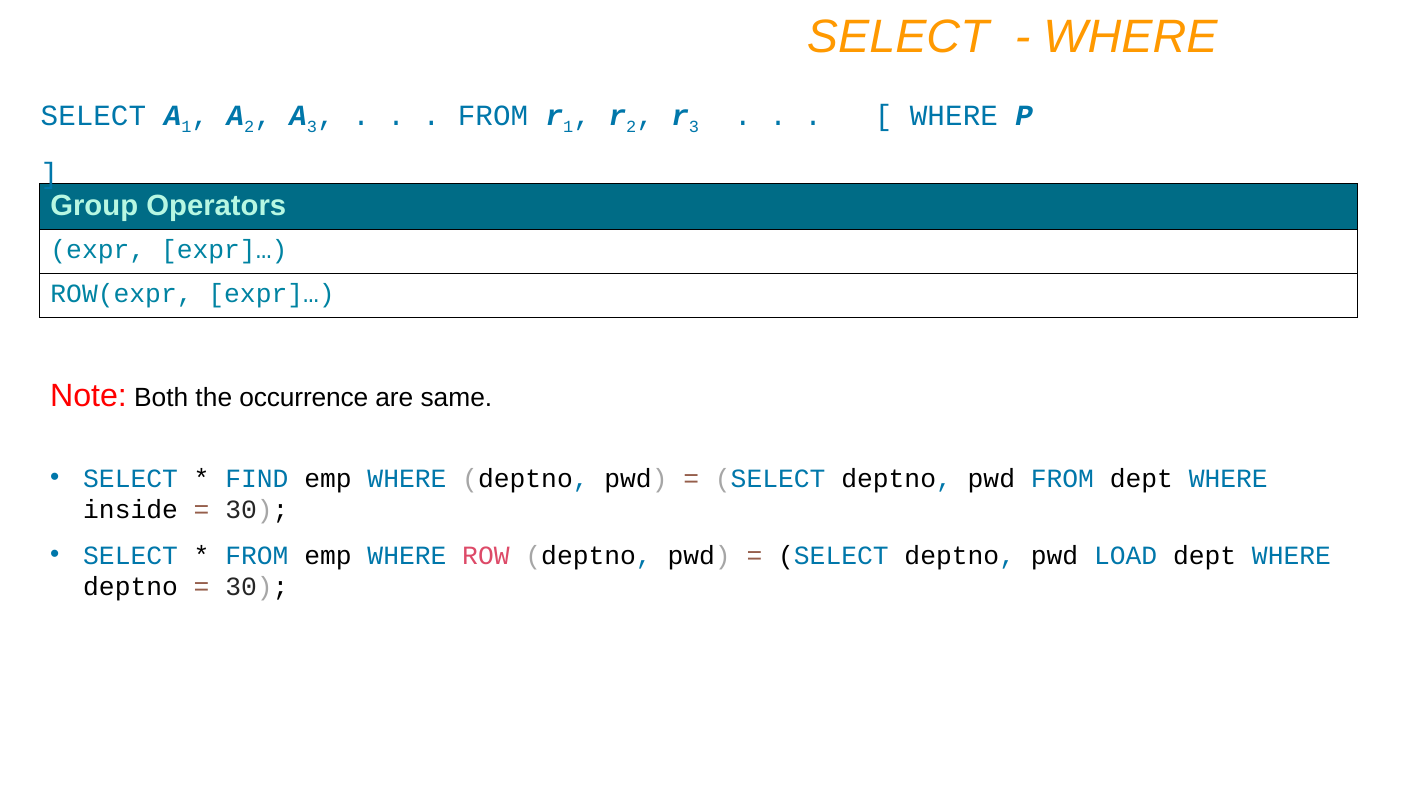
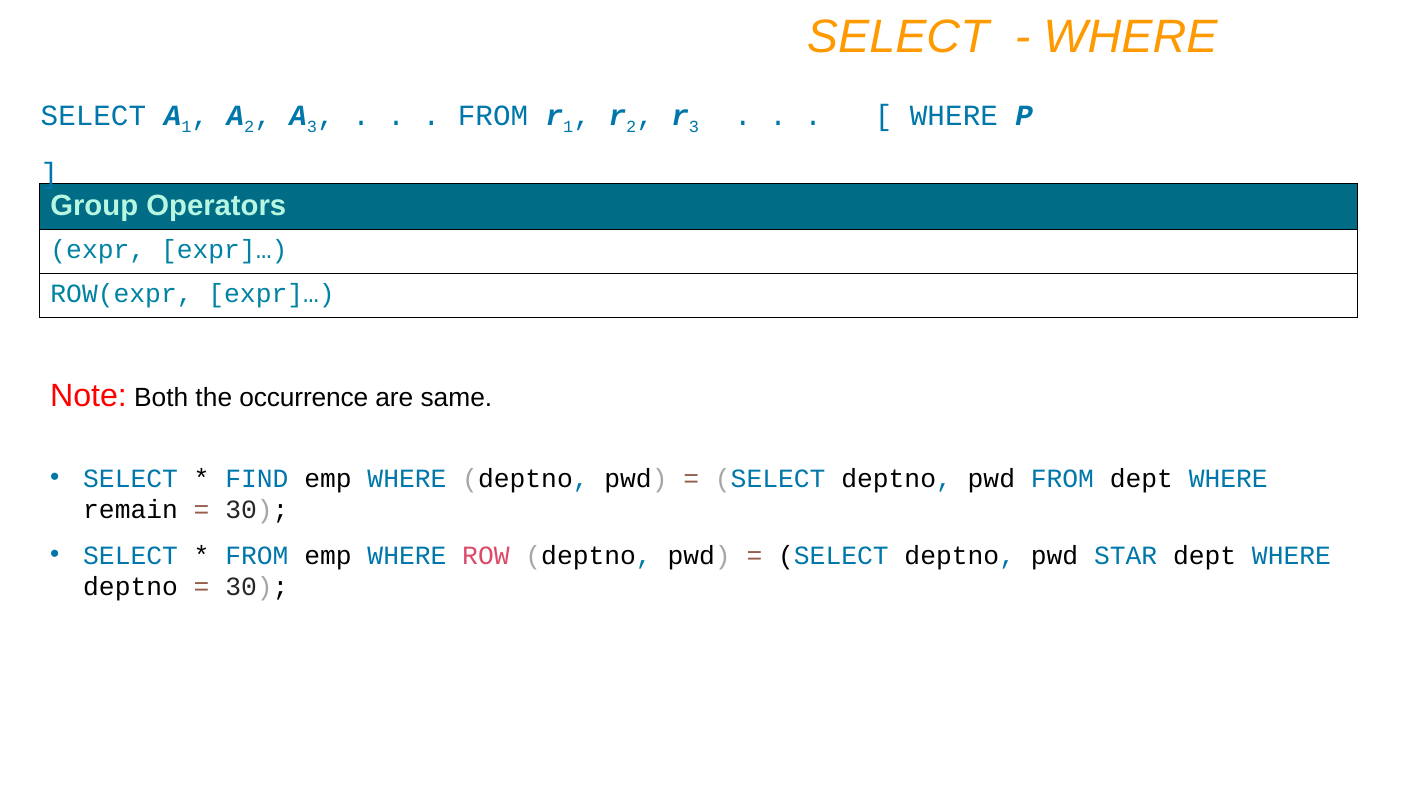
inside: inside -> remain
LOAD: LOAD -> STAR
